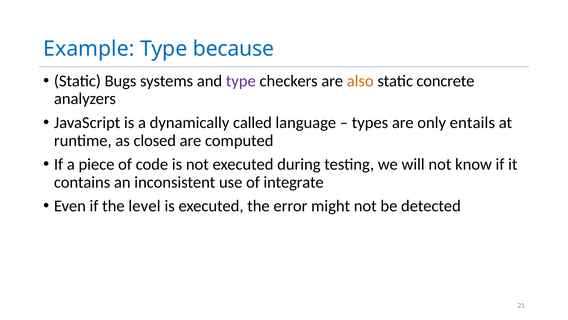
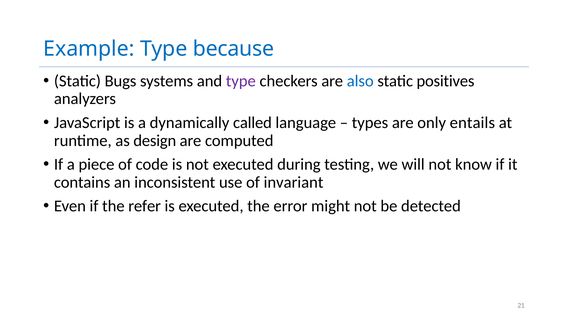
also colour: orange -> blue
concrete: concrete -> positives
closed: closed -> design
integrate: integrate -> invariant
level: level -> refer
